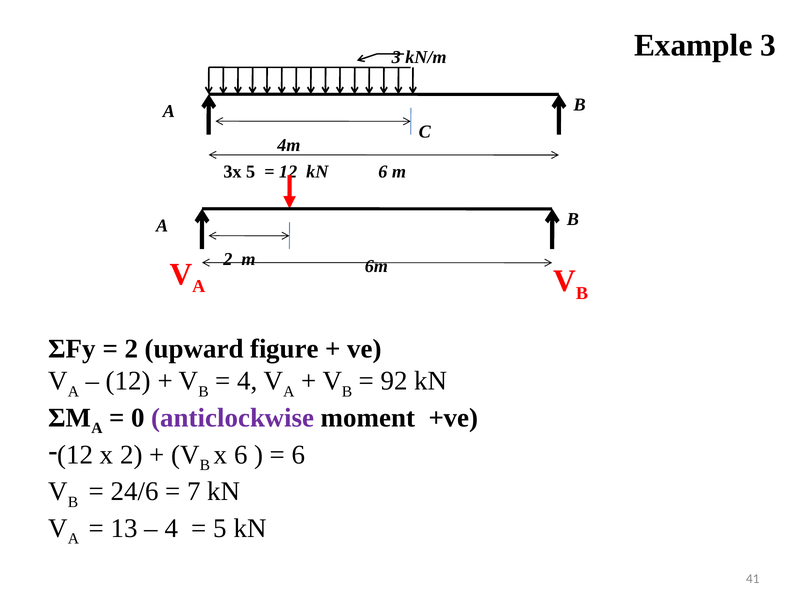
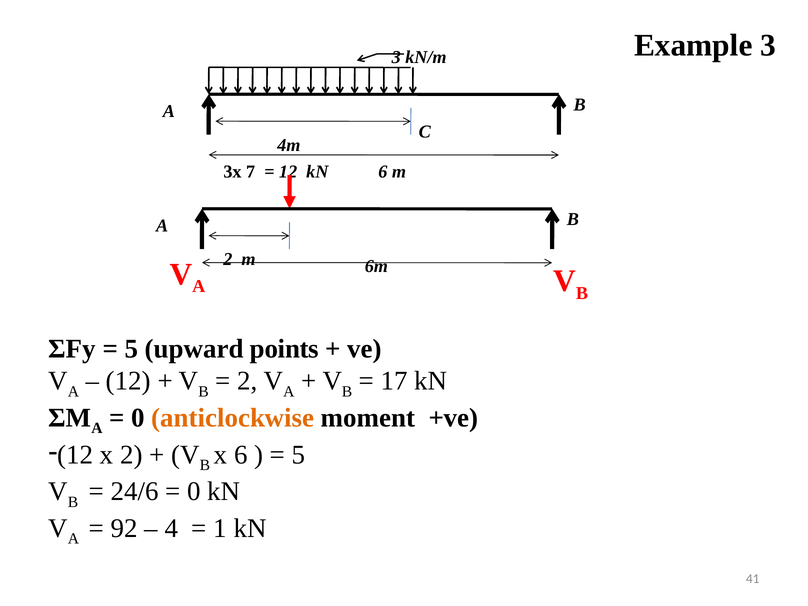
3x 5: 5 -> 7
2 at (131, 349): 2 -> 5
figure: figure -> points
4 at (247, 381): 4 -> 2
92: 92 -> 17
anticlockwise colour: purple -> orange
6 at (299, 455): 6 -> 5
7 at (194, 491): 7 -> 0
13: 13 -> 92
5 at (220, 528): 5 -> 1
